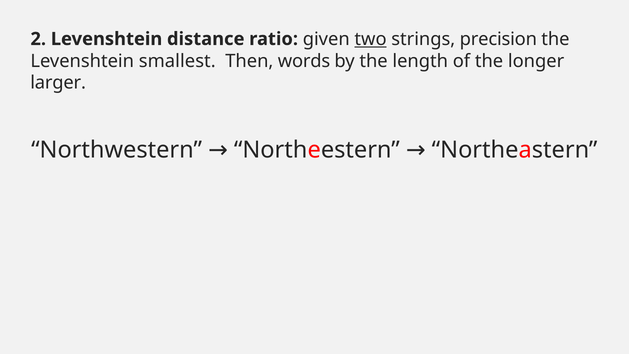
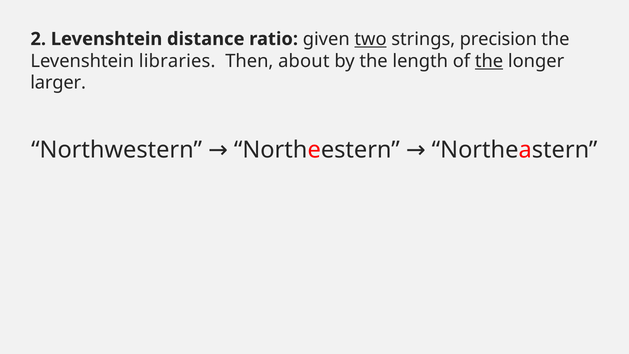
smallest: smallest -> libraries
words: words -> about
the at (489, 61) underline: none -> present
